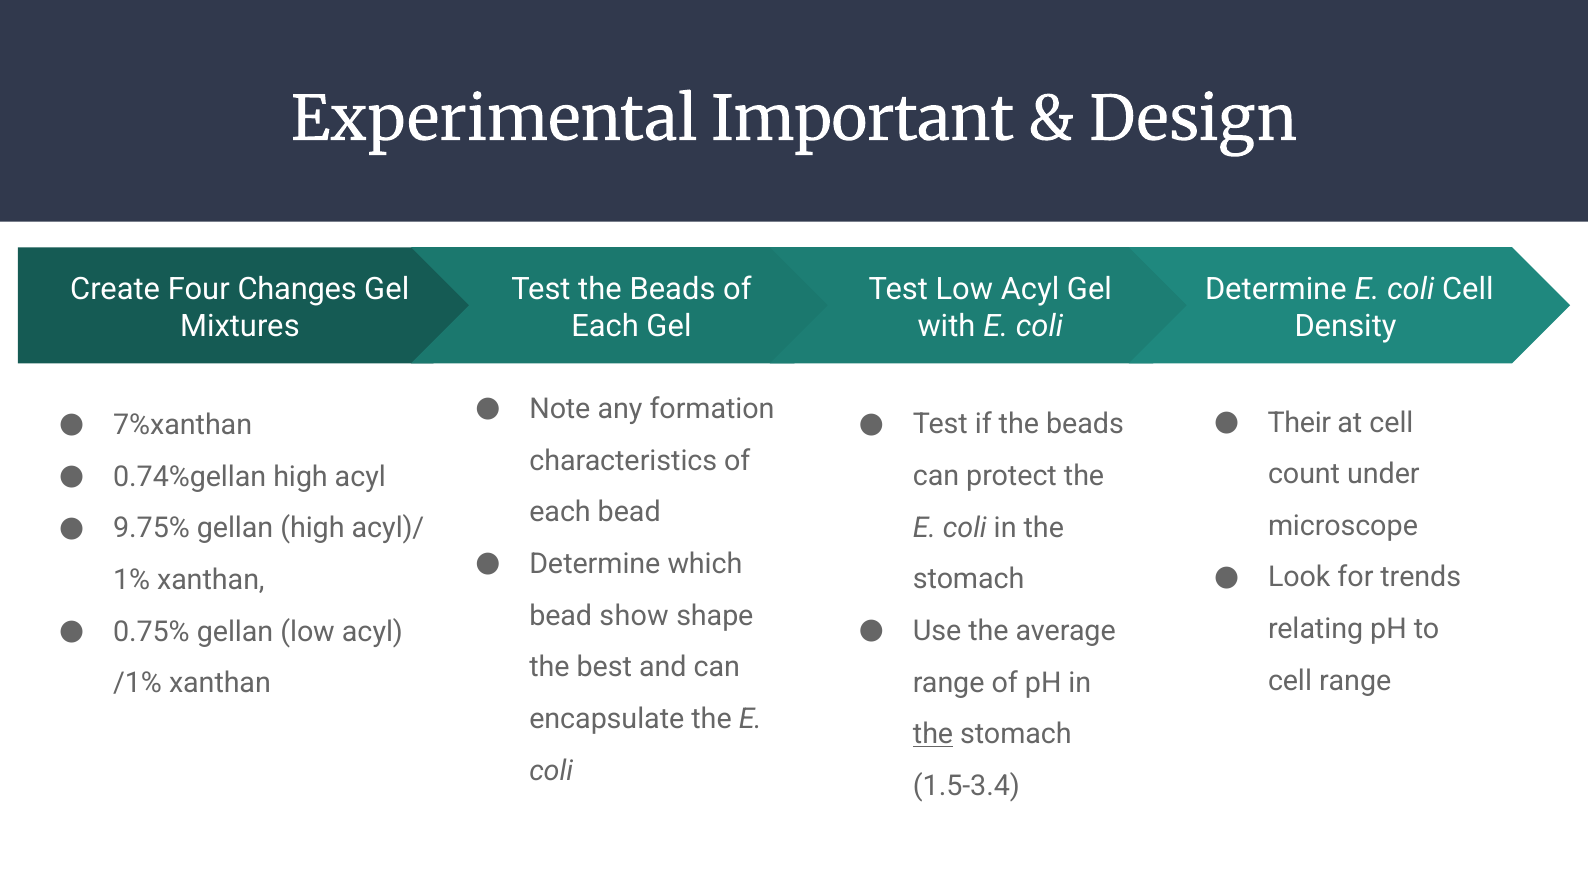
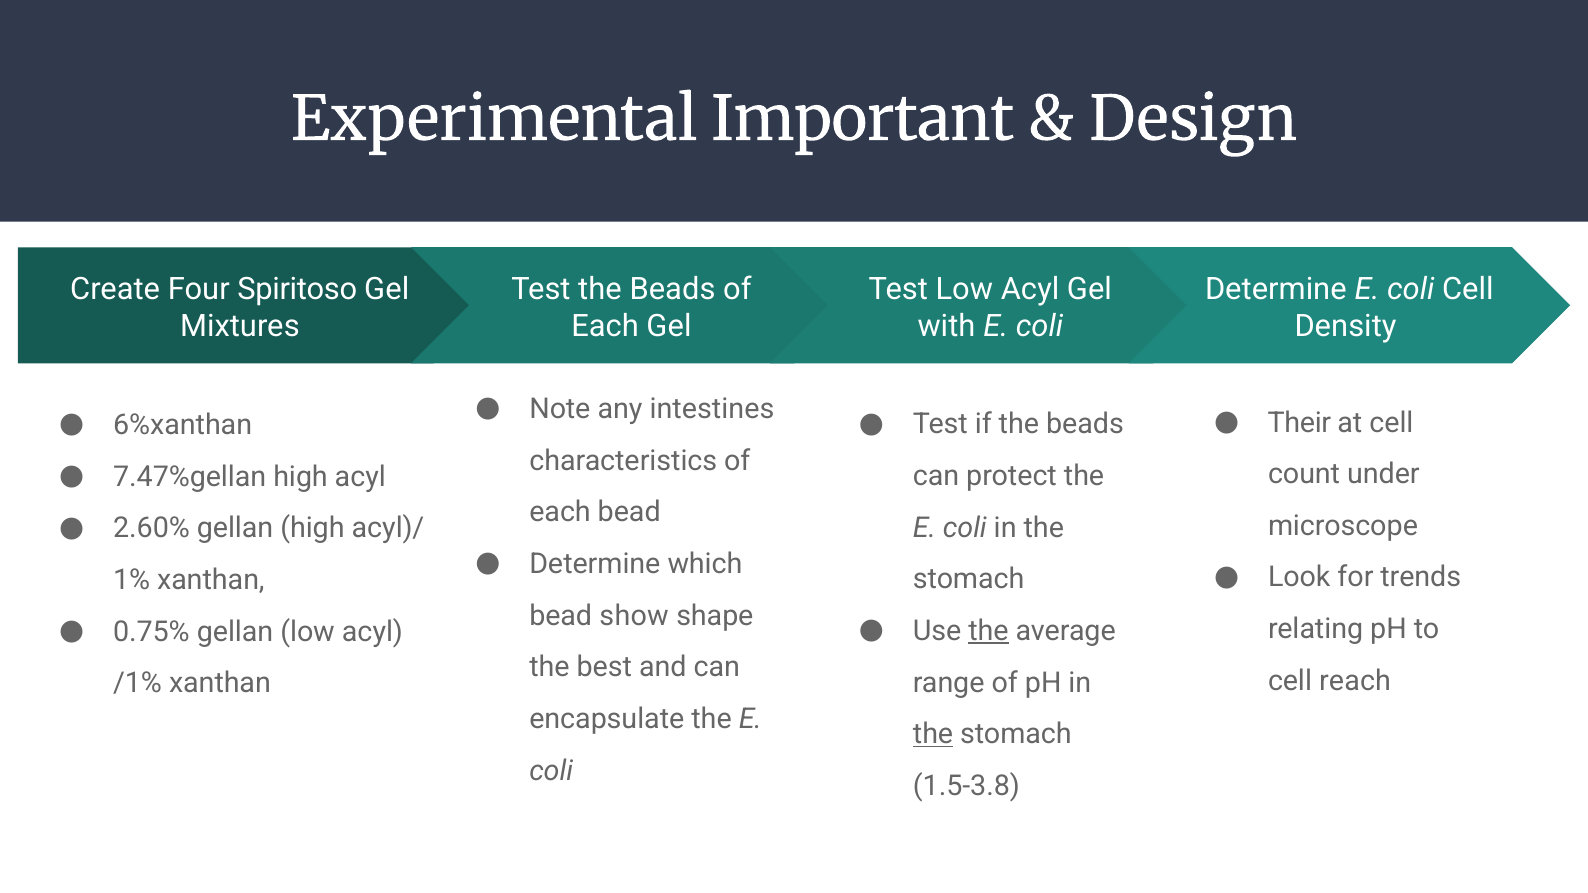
Changes: Changes -> Spiritoso
formation: formation -> intestines
7%xanthan: 7%xanthan -> 6%xanthan
0.74%gellan: 0.74%gellan -> 7.47%gellan
9.75%: 9.75% -> 2.60%
the at (988, 631) underline: none -> present
cell range: range -> reach
1.5-3.4: 1.5-3.4 -> 1.5-3.8
